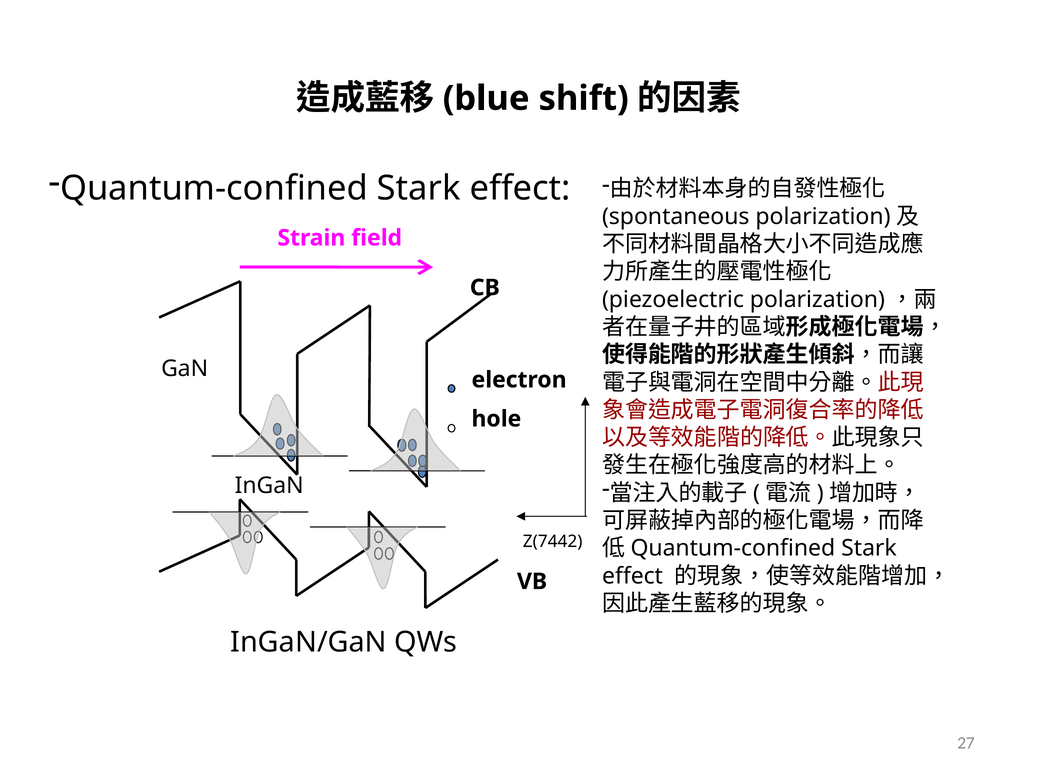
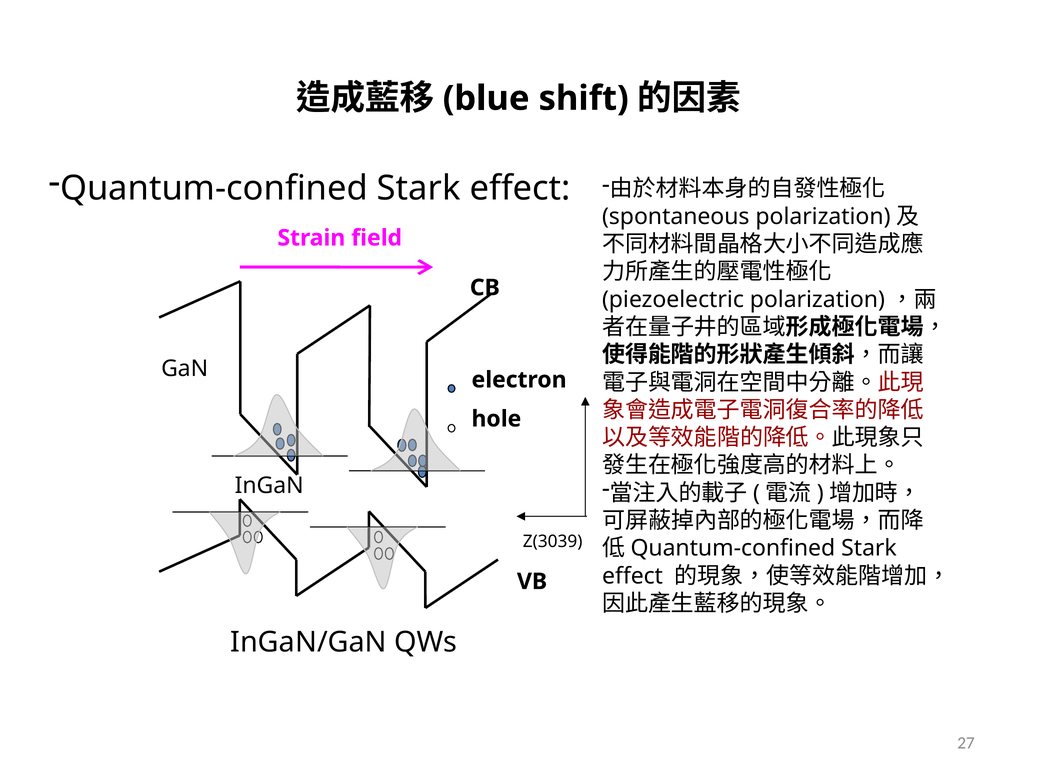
Z(7442: Z(7442 -> Z(3039
